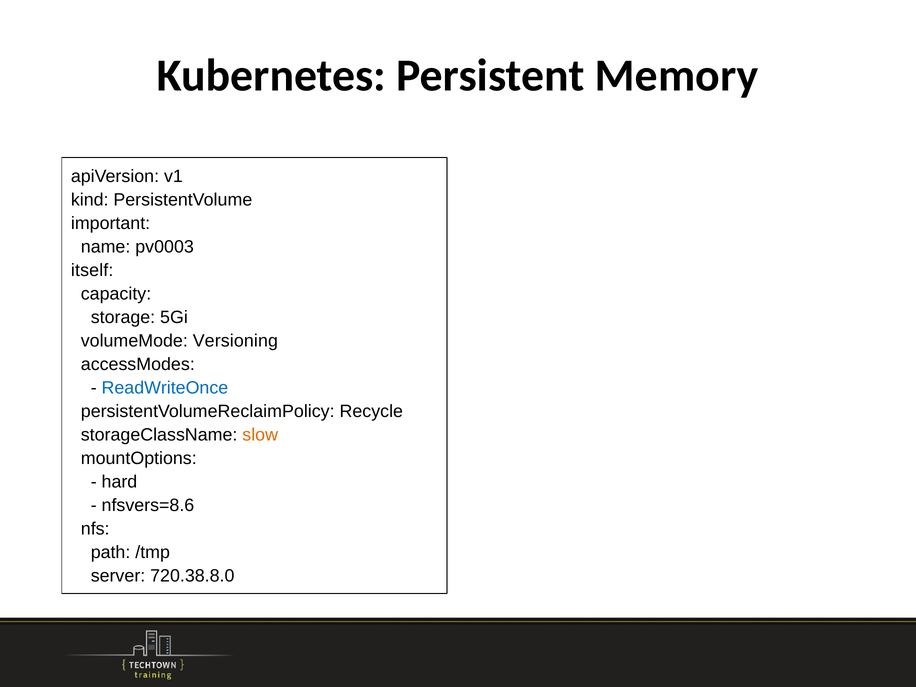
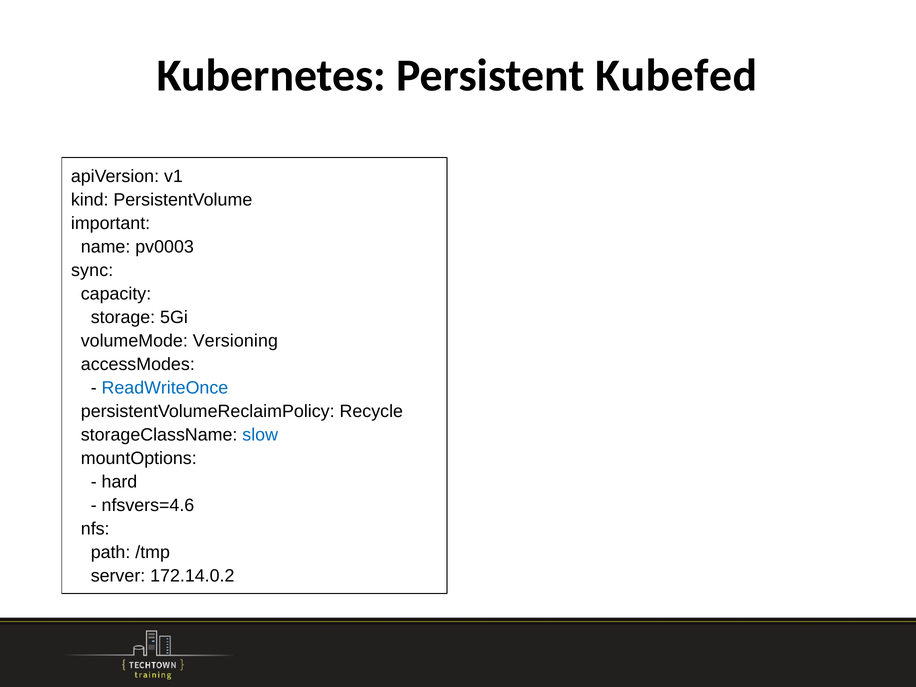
Memory: Memory -> Kubefed
itself: itself -> sync
slow colour: orange -> blue
nfsvers=8.6: nfsvers=8.6 -> nfsvers=4.6
720.38.8.0: 720.38.8.0 -> 172.14.0.2
